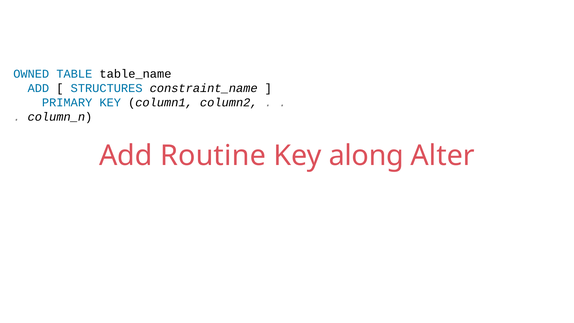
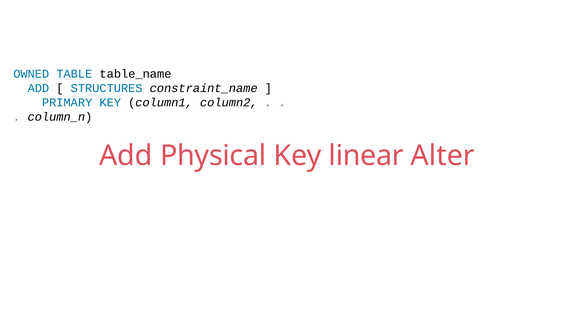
Routine: Routine -> Physical
along: along -> linear
